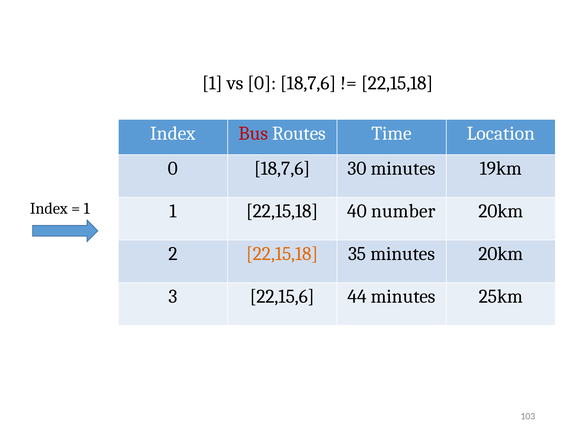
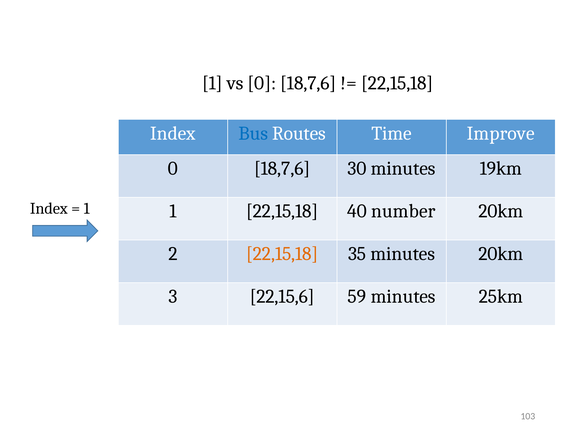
Bus colour: red -> blue
Location: Location -> Improve
44: 44 -> 59
